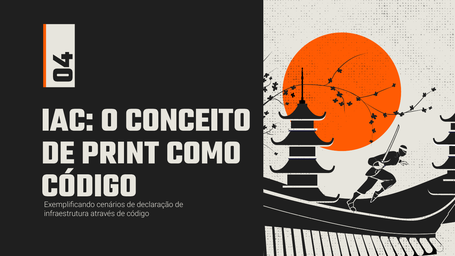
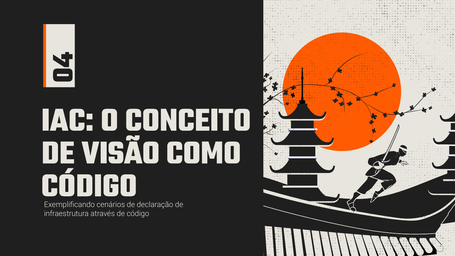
PRINT: PRINT -> VISÃO
